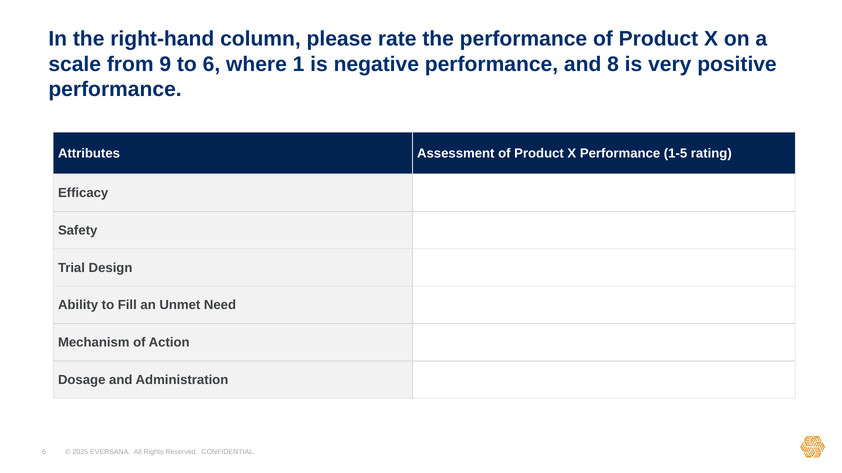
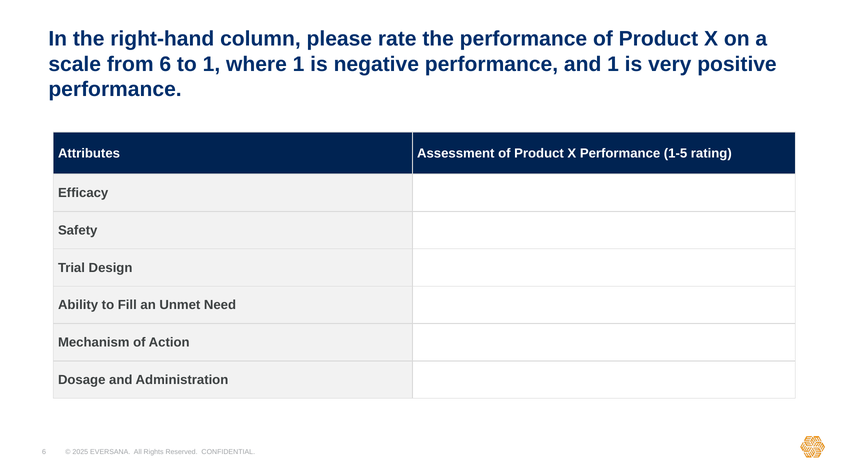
from 9: 9 -> 6
to 6: 6 -> 1
and 8: 8 -> 1
